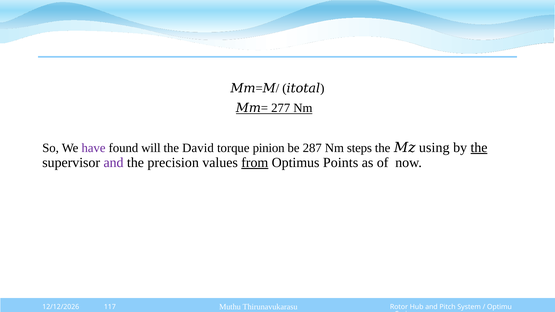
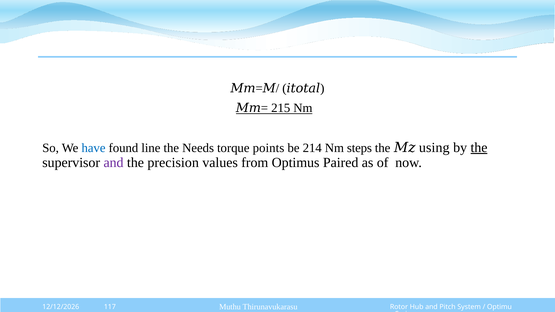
277: 277 -> 215
have colour: purple -> blue
will: will -> line
David: David -> Needs
pinion: pinion -> points
287: 287 -> 214
from underline: present -> none
Points: Points -> Paired
